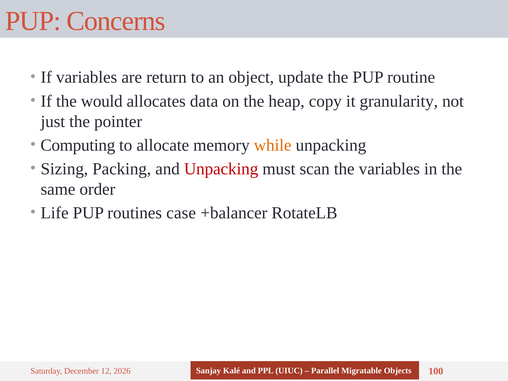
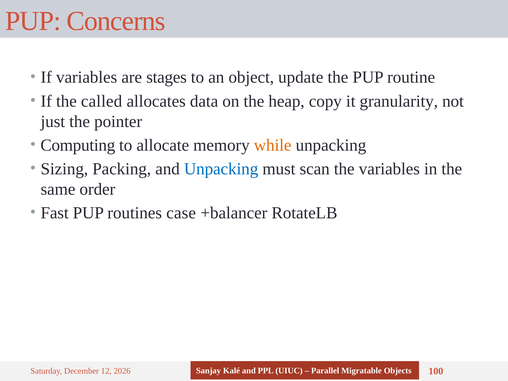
return: return -> stages
would: would -> called
Unpacking at (221, 169) colour: red -> blue
Life: Life -> Fast
